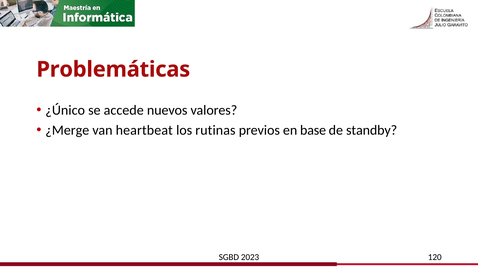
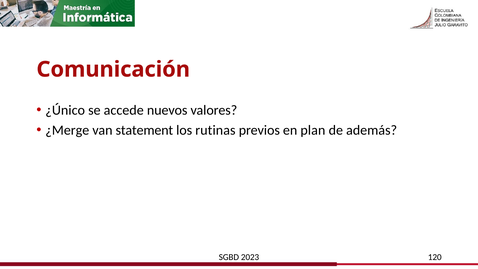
Problemáticas: Problemáticas -> Comunicación
heartbeat: heartbeat -> statement
base: base -> plan
standby: standby -> además
